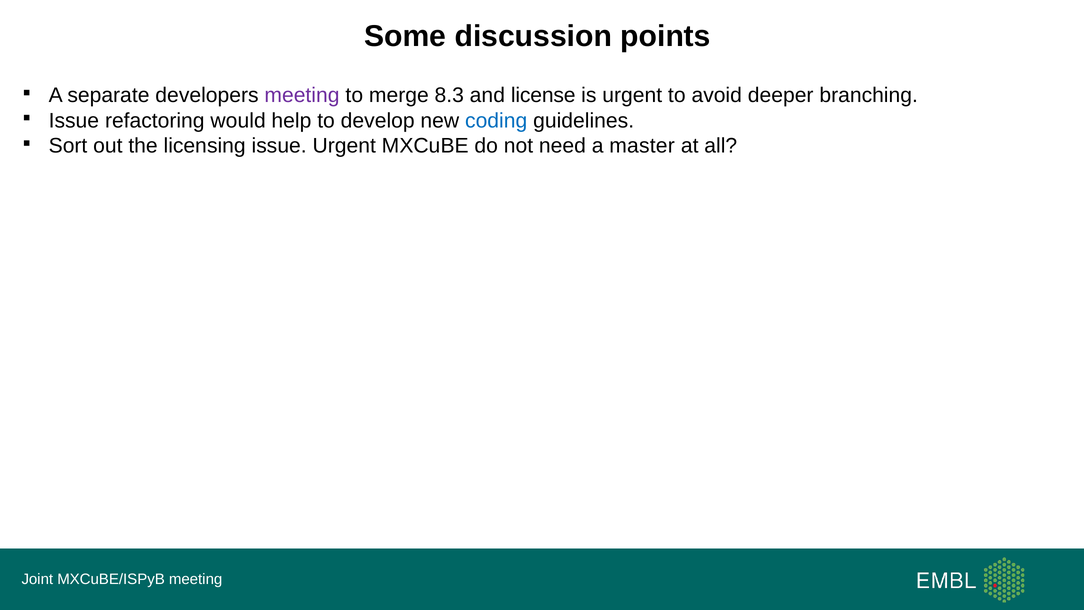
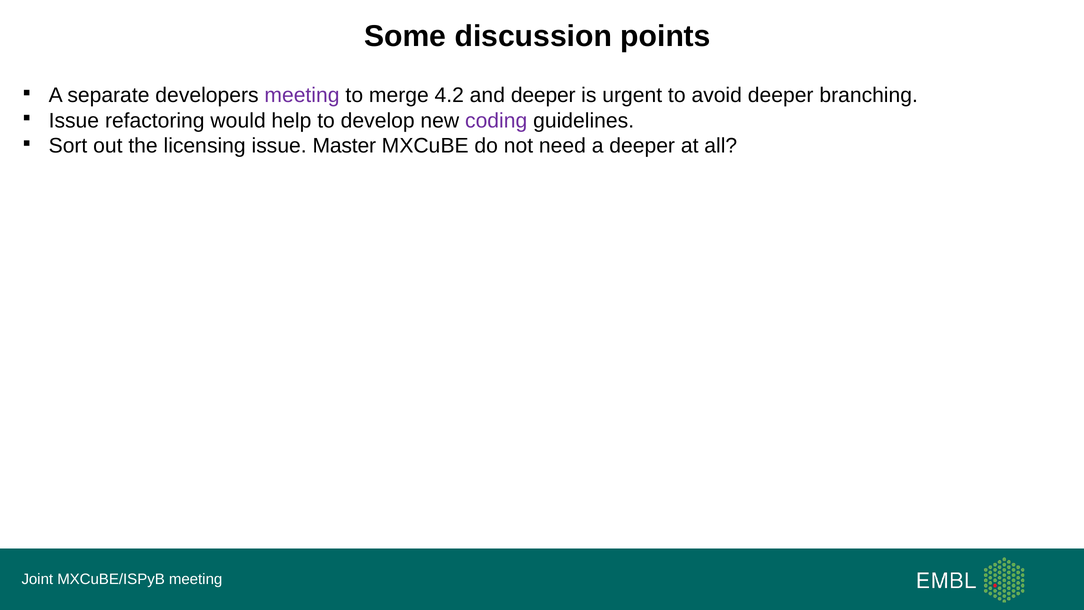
8.3: 8.3 -> 4.2
and license: license -> deeper
coding colour: blue -> purple
issue Urgent: Urgent -> Master
a master: master -> deeper
